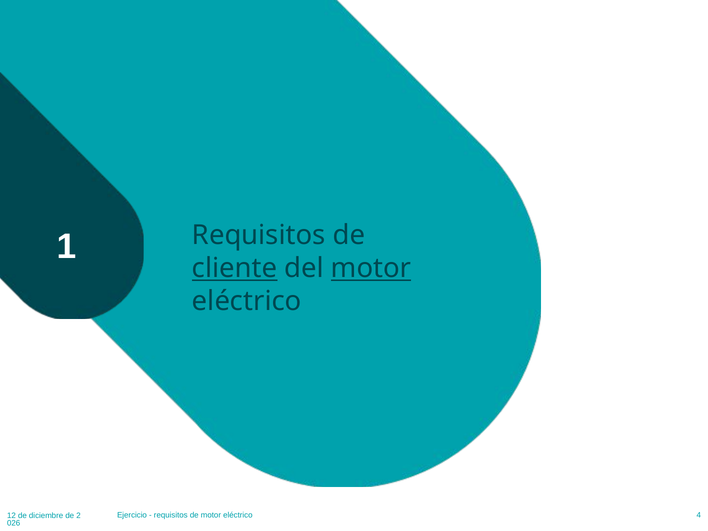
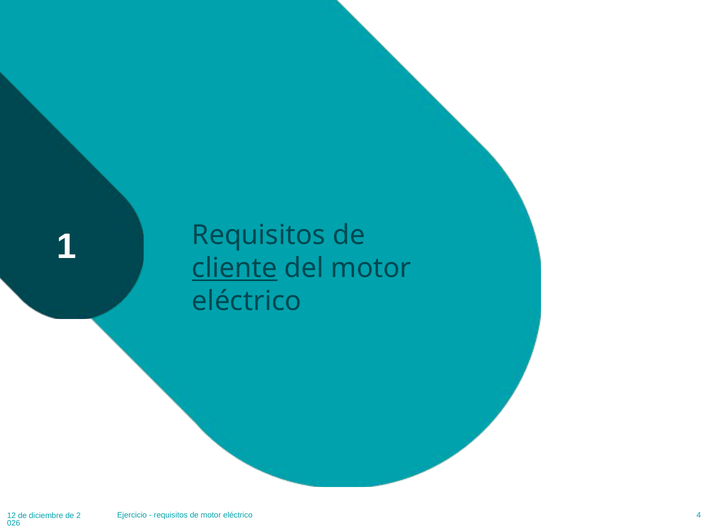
motor at (371, 268) underline: present -> none
